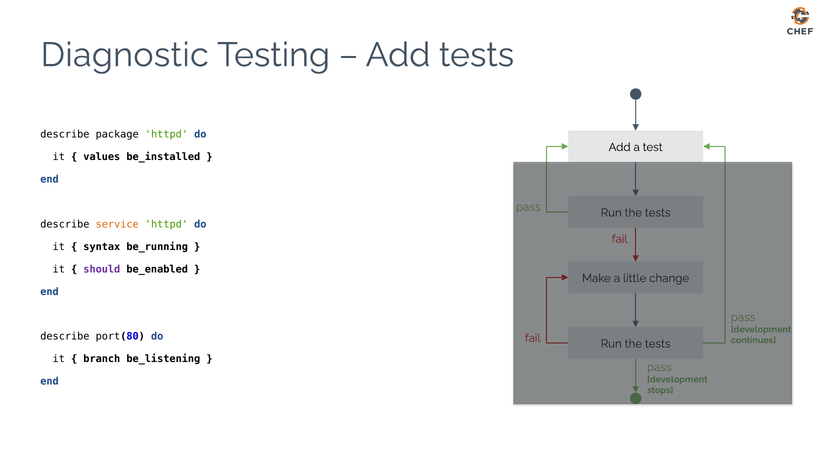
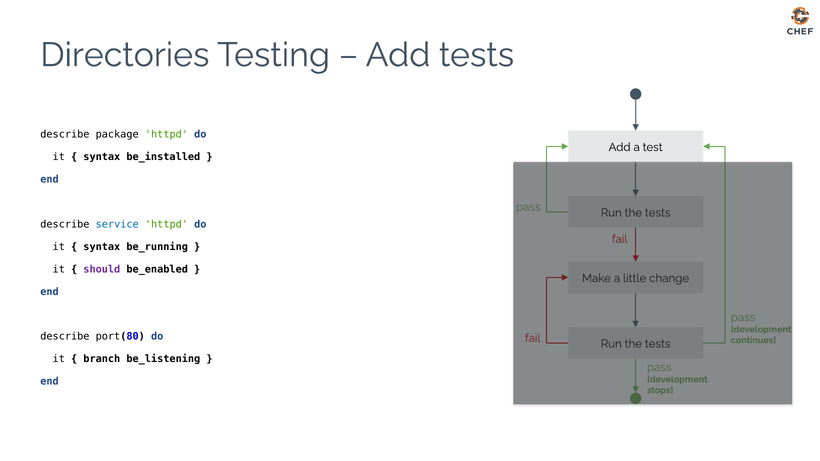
Diagnostic: Diagnostic -> Directories
values at (102, 157): values -> syntax
service colour: orange -> blue
